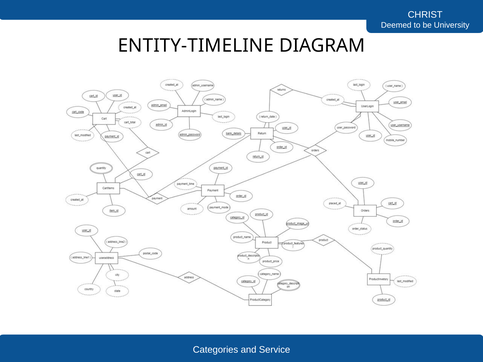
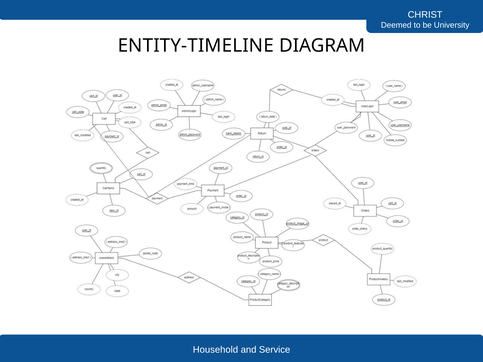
Categories: Categories -> Household
